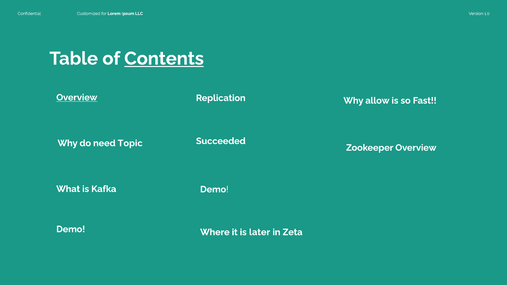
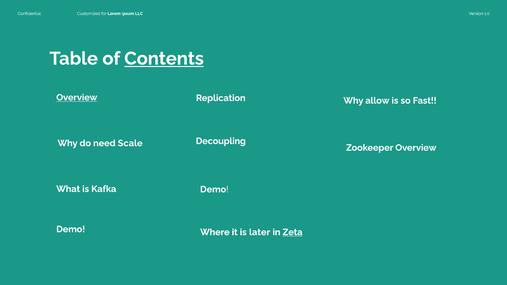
Succeeded: Succeeded -> Decoupling
Topic: Topic -> Scale
Zeta underline: none -> present
